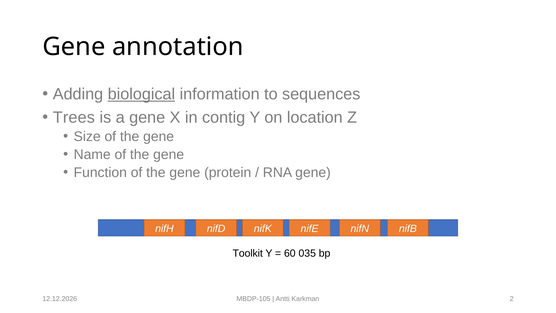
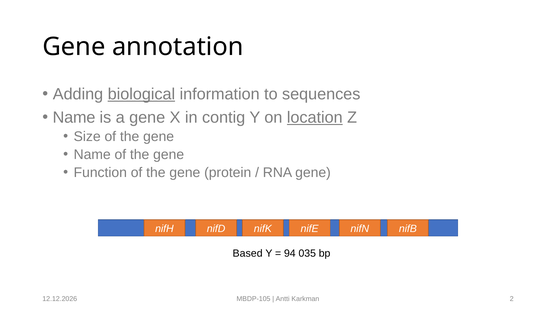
Trees at (74, 117): Trees -> Name
location underline: none -> present
Toolkit: Toolkit -> Based
60: 60 -> 94
